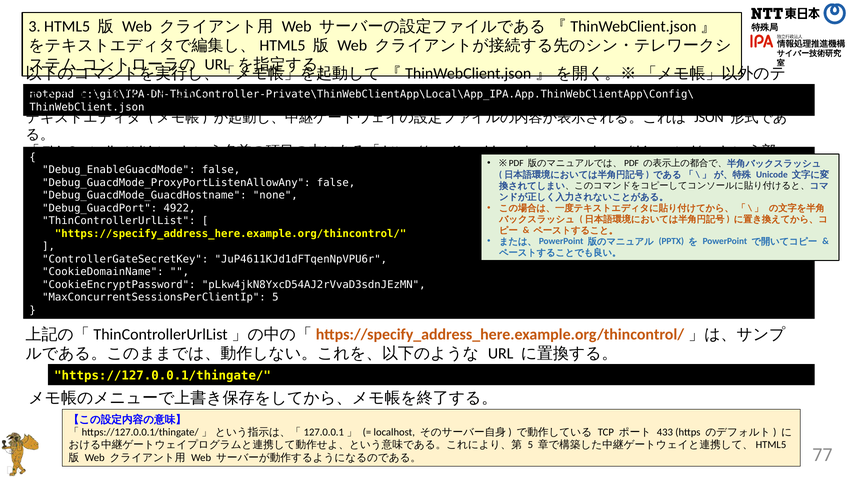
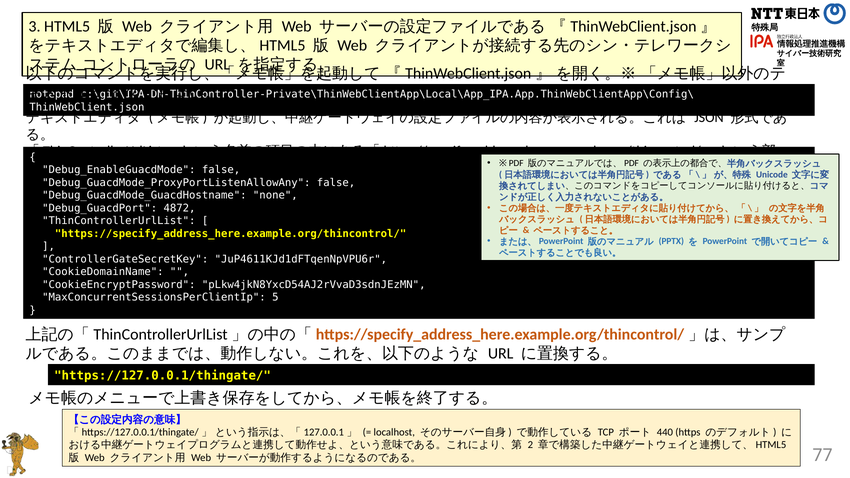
4922: 4922 -> 4872
433: 433 -> 440
5 at (530, 445): 5 -> 2
